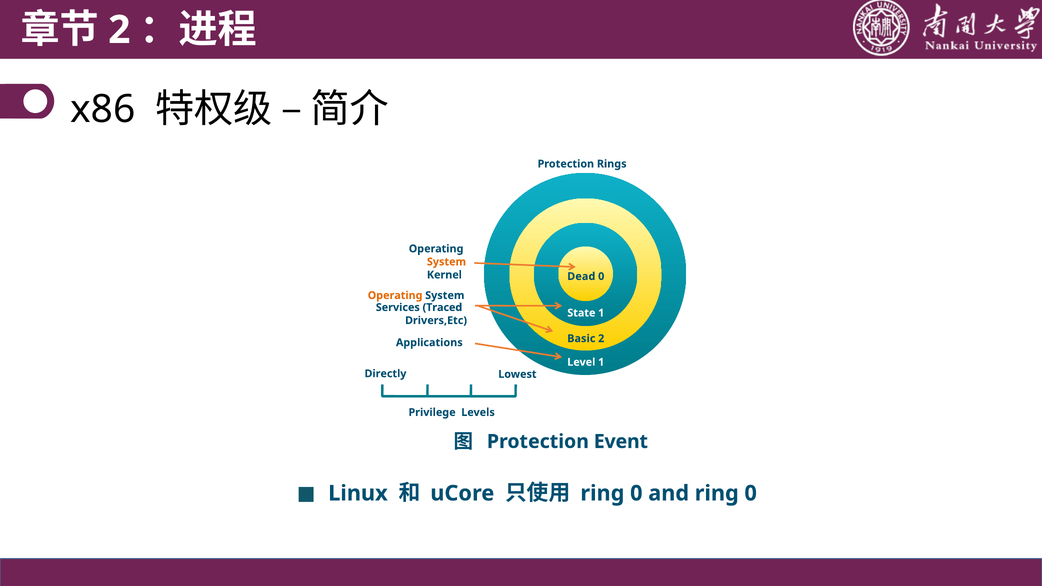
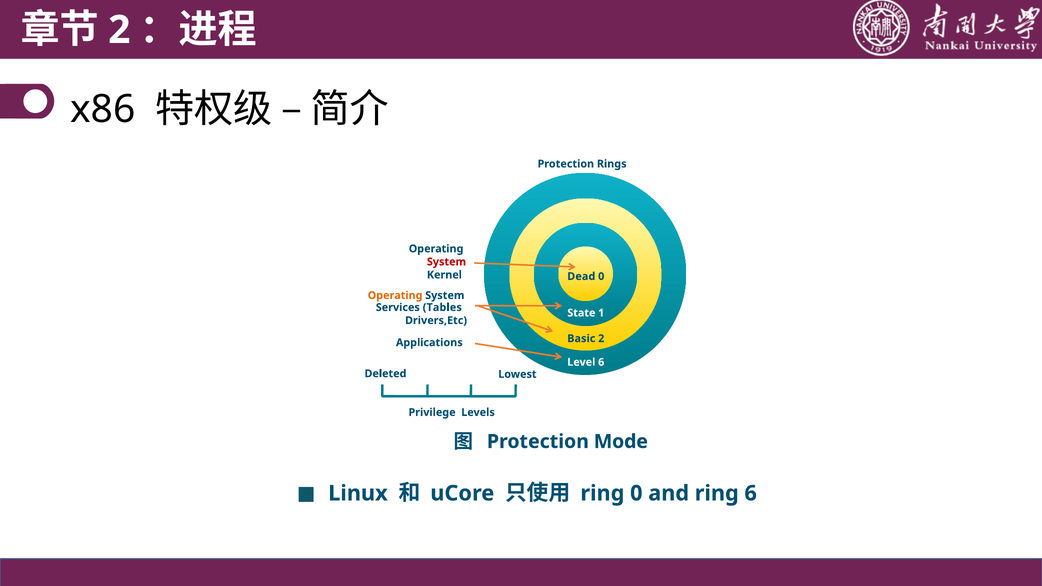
System at (446, 262) colour: orange -> red
Traced: Traced -> Tables
Level 1: 1 -> 6
Directly: Directly -> Deleted
Event: Event -> Mode
and ring 0: 0 -> 6
